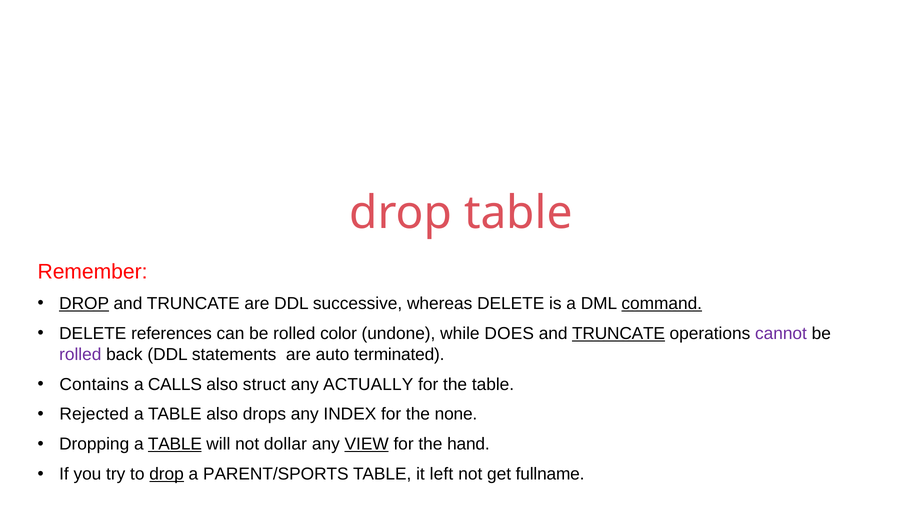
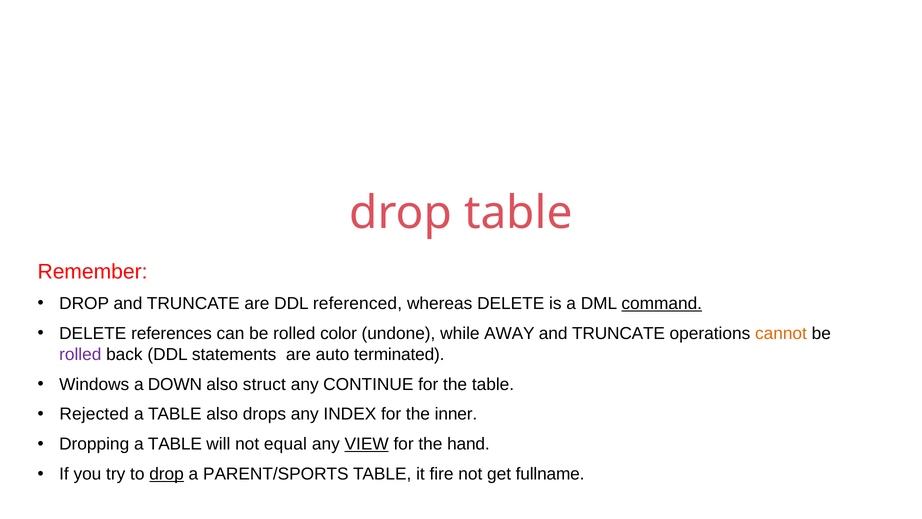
DROP at (84, 303) underline: present -> none
successive: successive -> referenced
DOES: DOES -> AWAY
TRUNCATE at (619, 333) underline: present -> none
cannot colour: purple -> orange
Contains: Contains -> Windows
CALLS: CALLS -> DOWN
ACTUALLY: ACTUALLY -> CONTINUE
none: none -> inner
TABLE at (175, 444) underline: present -> none
dollar: dollar -> equal
left: left -> fire
